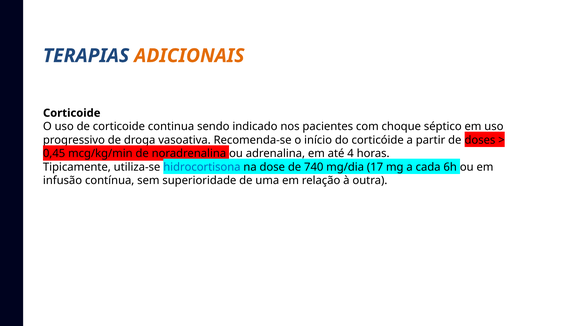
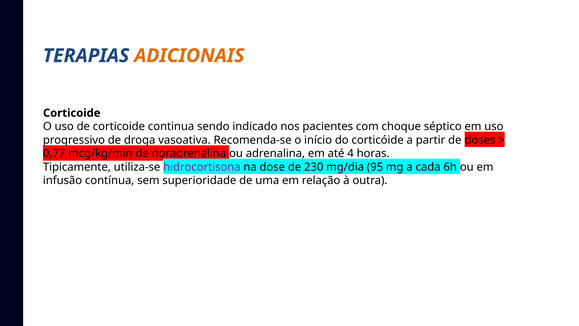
0,45: 0,45 -> 0,77
hidrocortisona colour: blue -> purple
740: 740 -> 230
17: 17 -> 95
